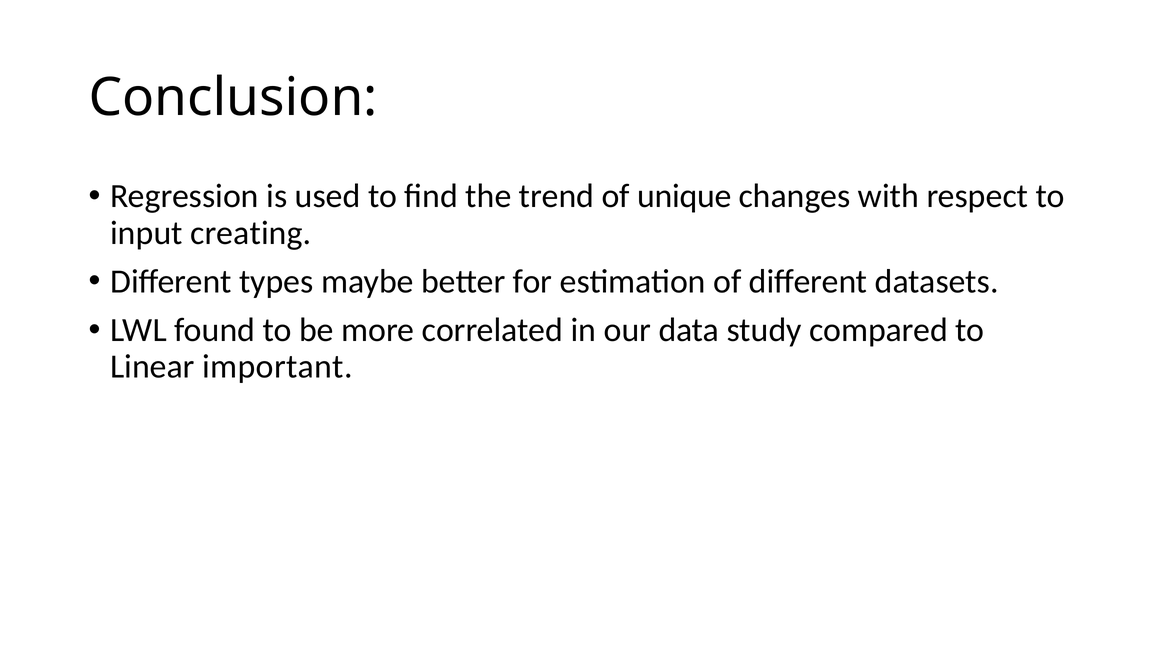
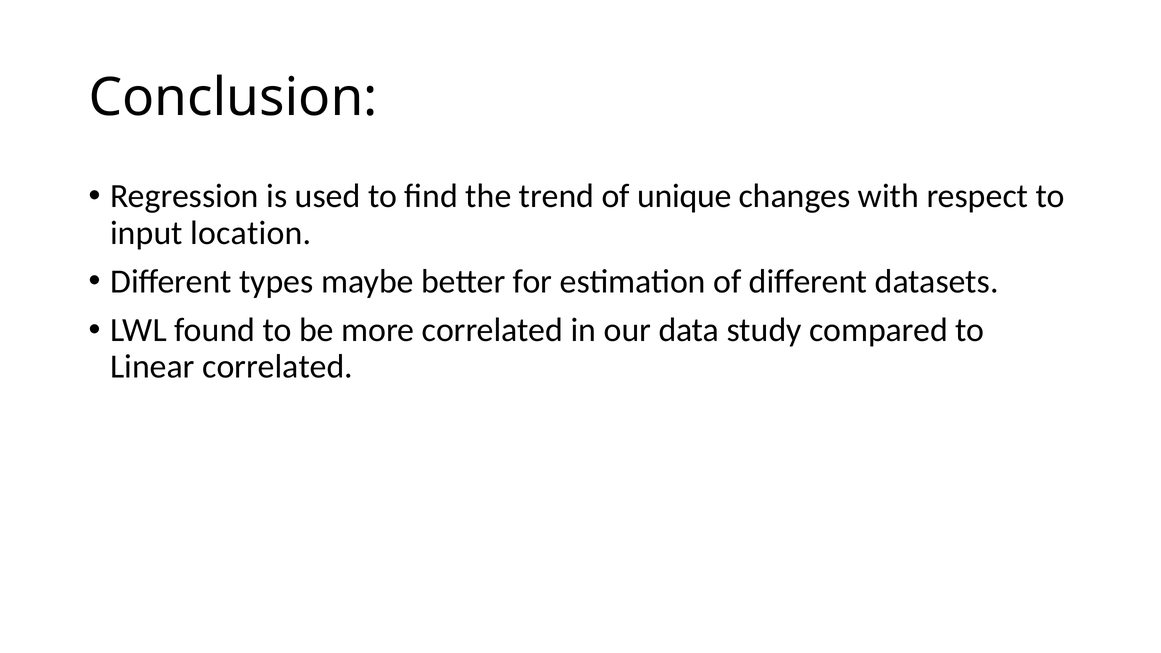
creating: creating -> location
Linear important: important -> correlated
